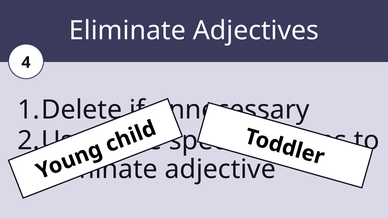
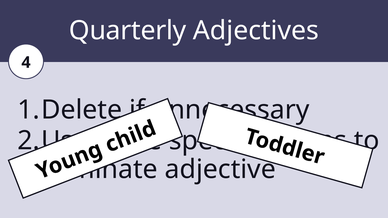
Eliminate at (127, 31): Eliminate -> Quarterly
